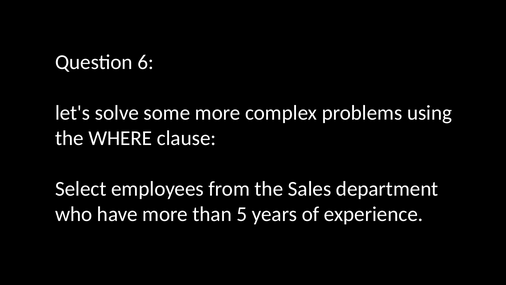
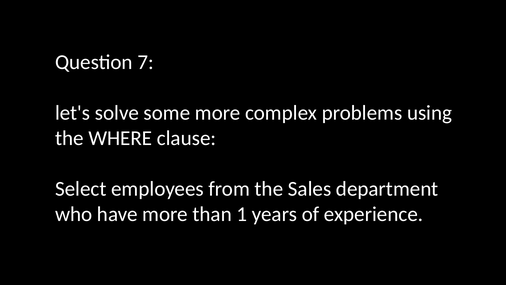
6: 6 -> 7
5: 5 -> 1
